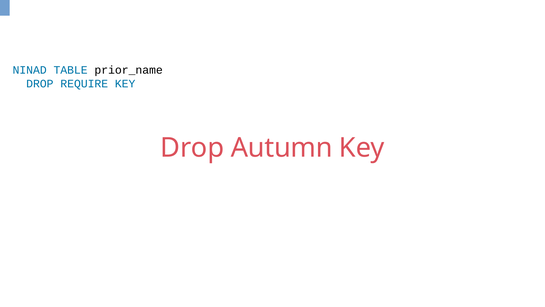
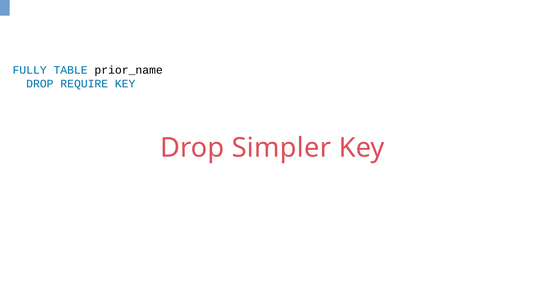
NINAD: NINAD -> FULLY
Autumn: Autumn -> Simpler
